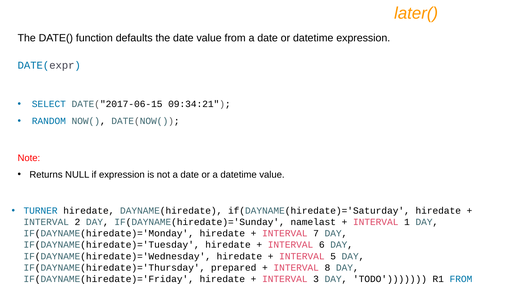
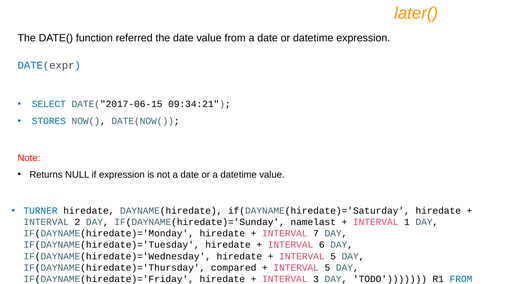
defaults: defaults -> referred
RANDOM: RANDOM -> STORES
prepared: prepared -> compared
8 at (327, 268): 8 -> 5
